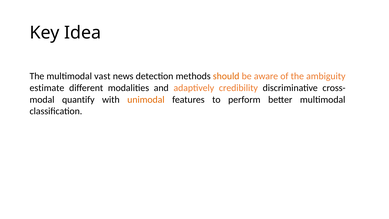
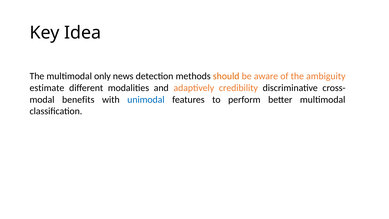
vast: vast -> only
quantify: quantify -> benefits
unimodal colour: orange -> blue
